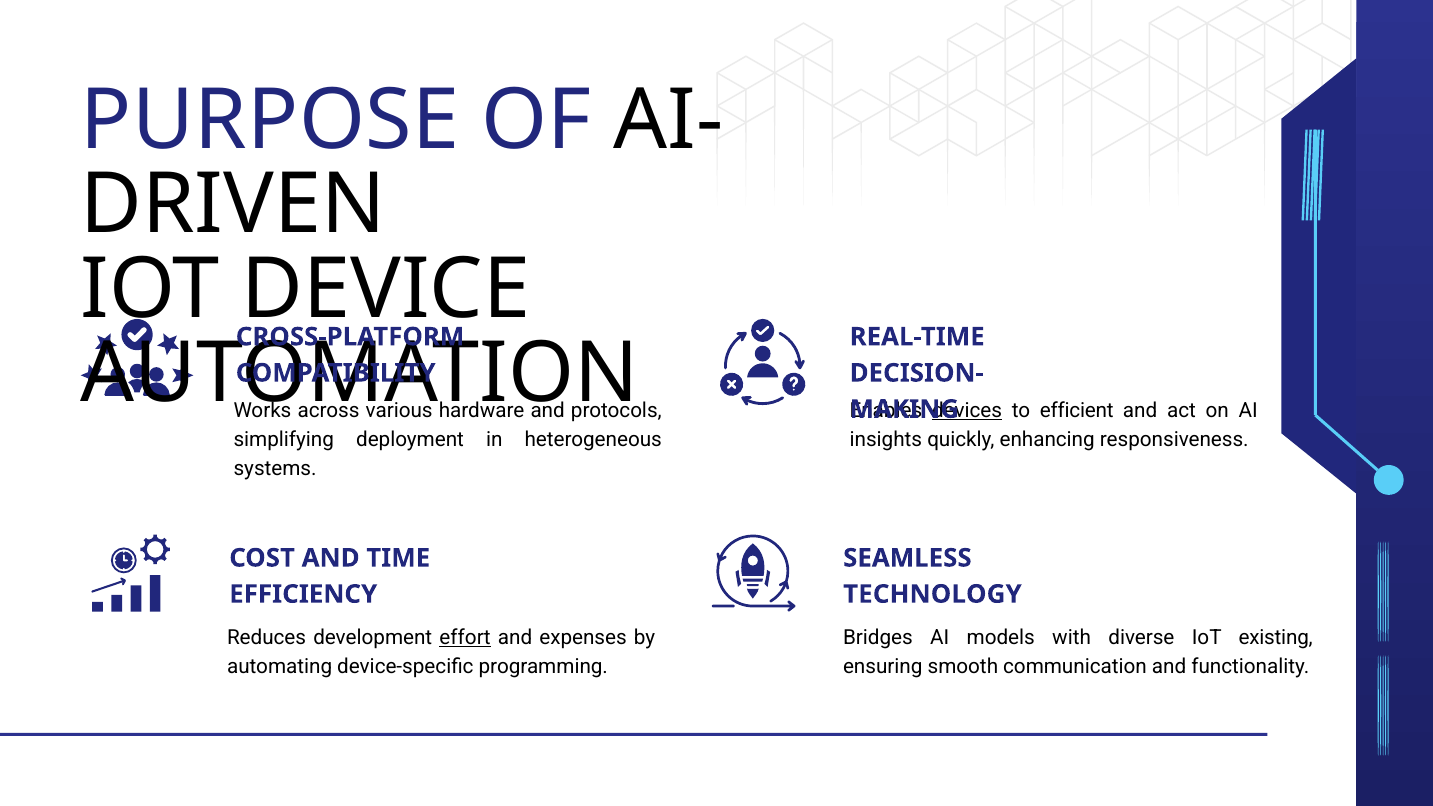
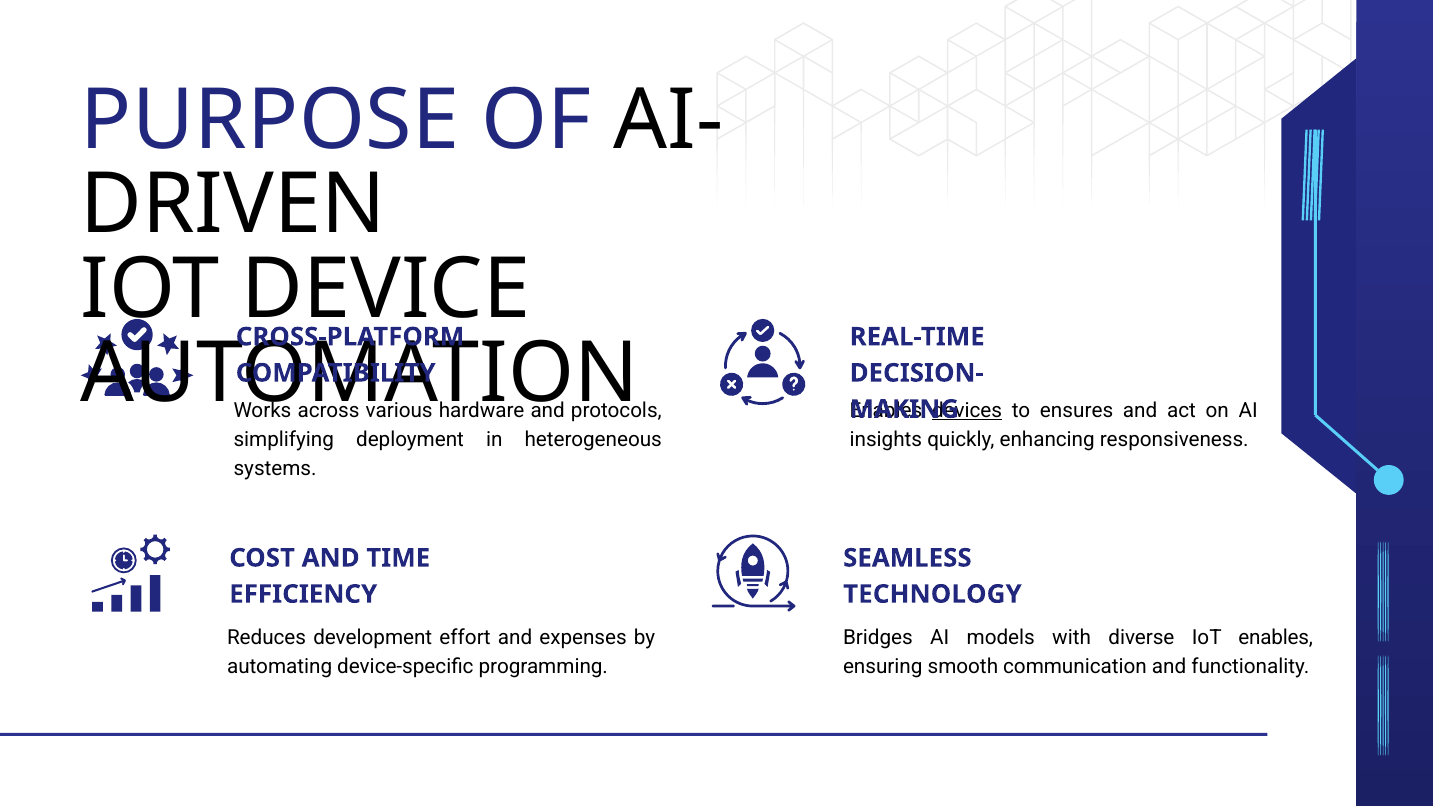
efficient: efficient -> ensures
effort underline: present -> none
IoT existing: existing -> enables
